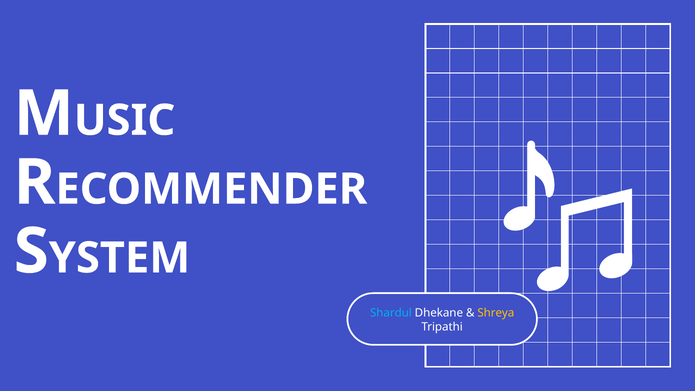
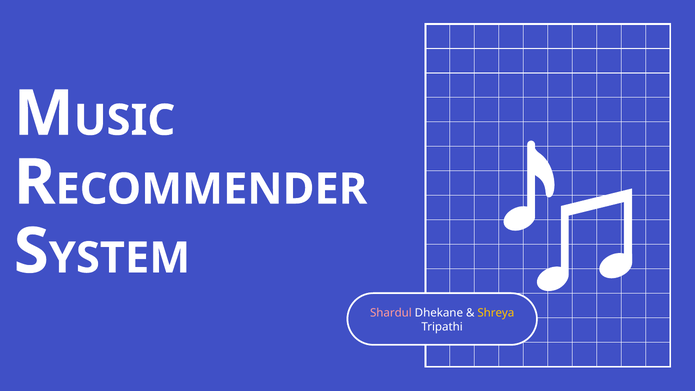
Shardul colour: light blue -> pink
